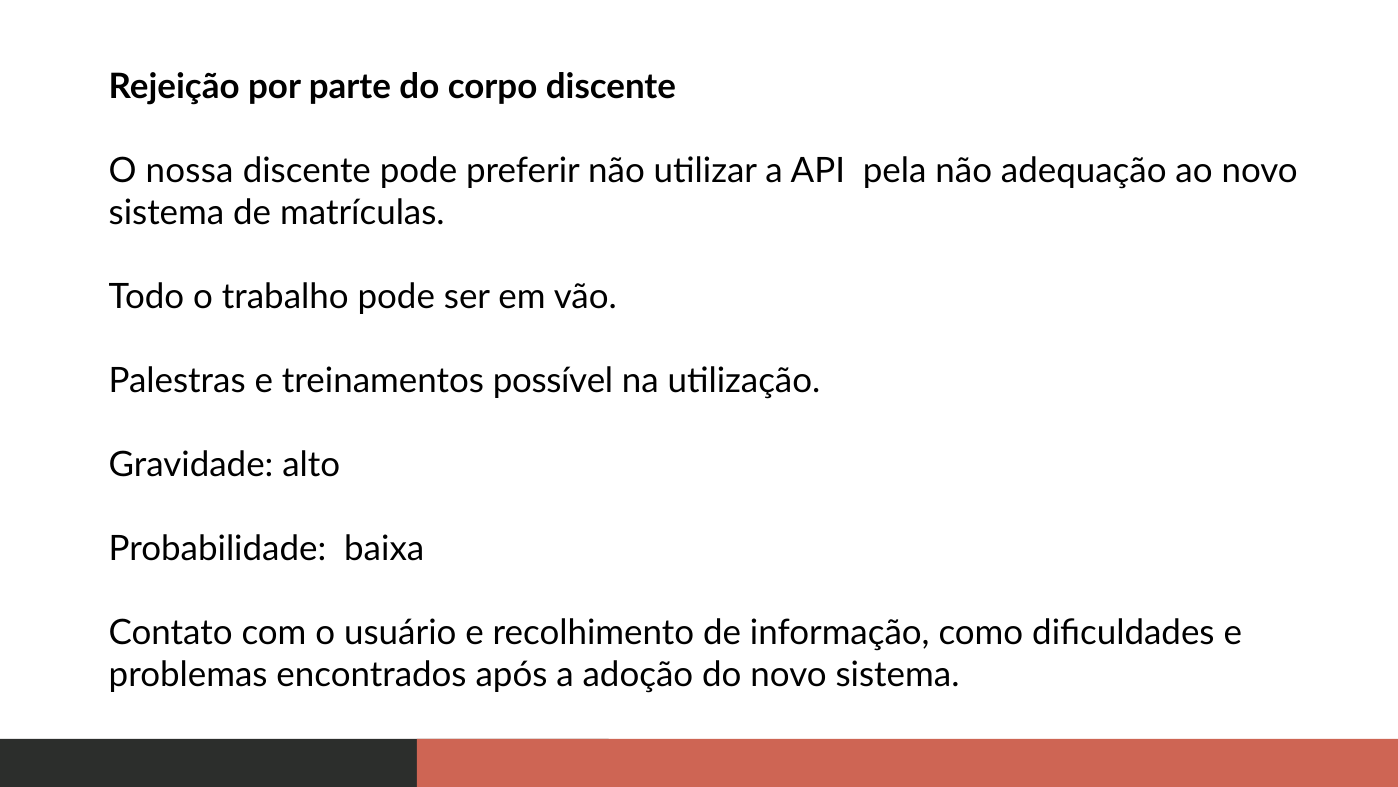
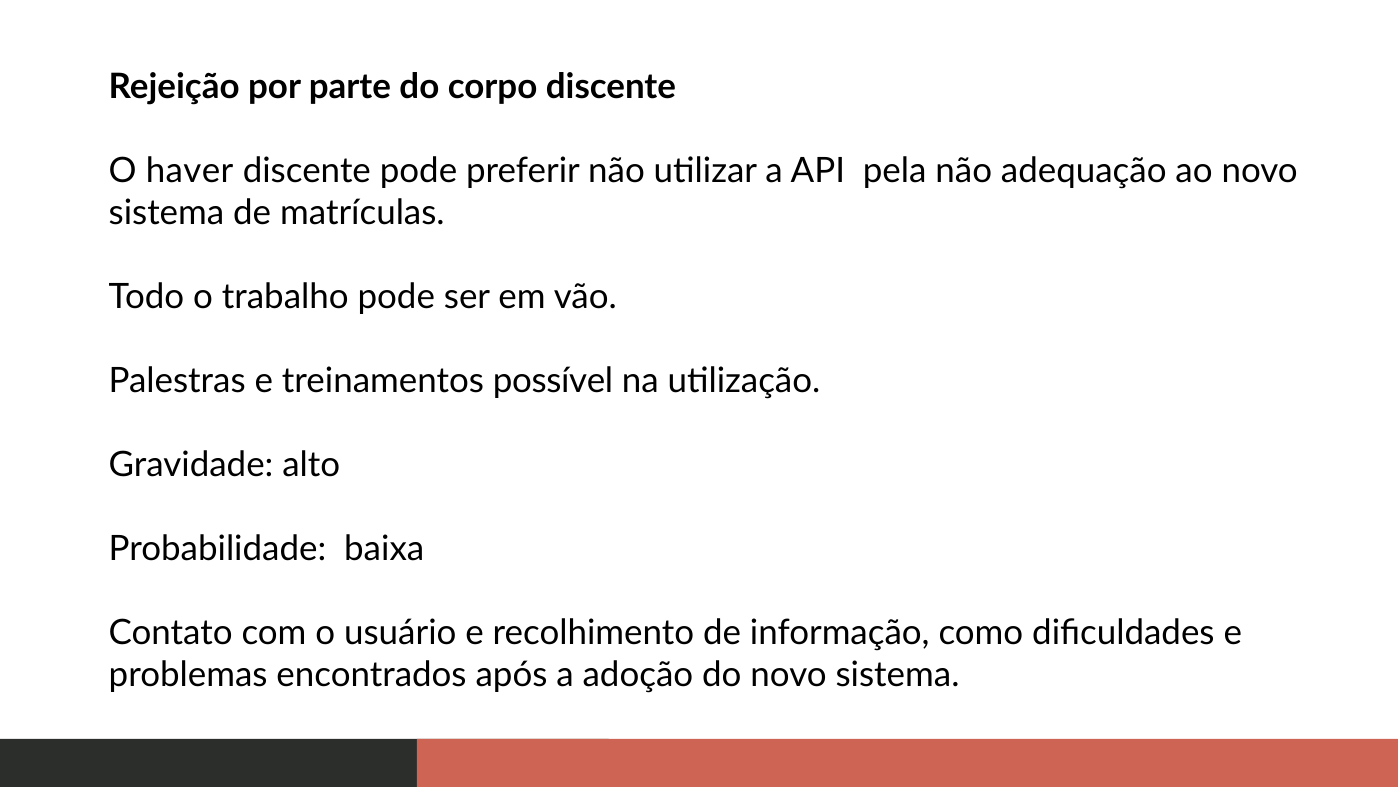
nossa: nossa -> haver
